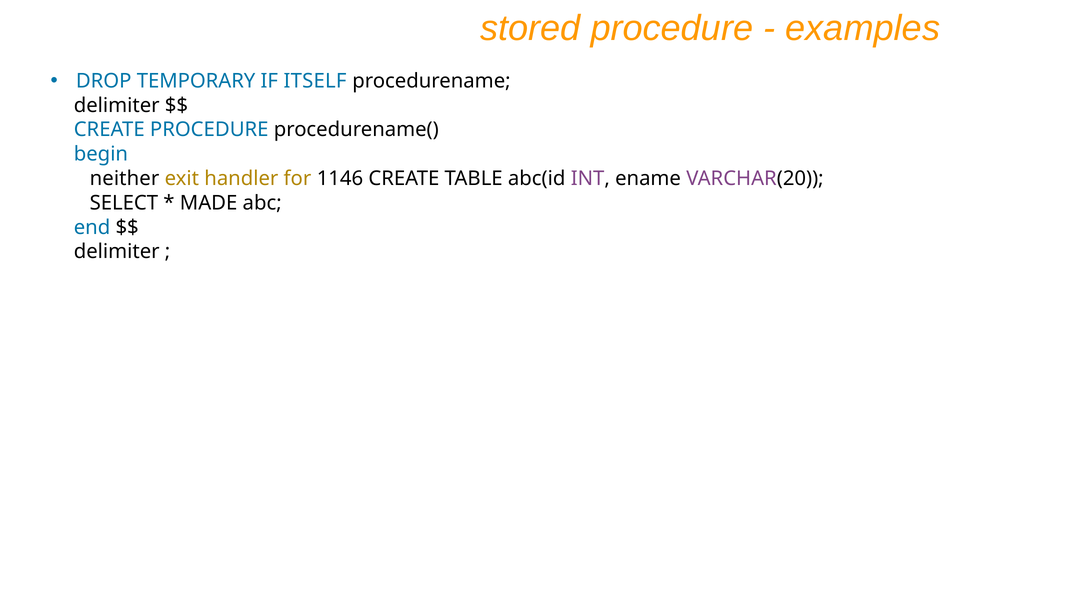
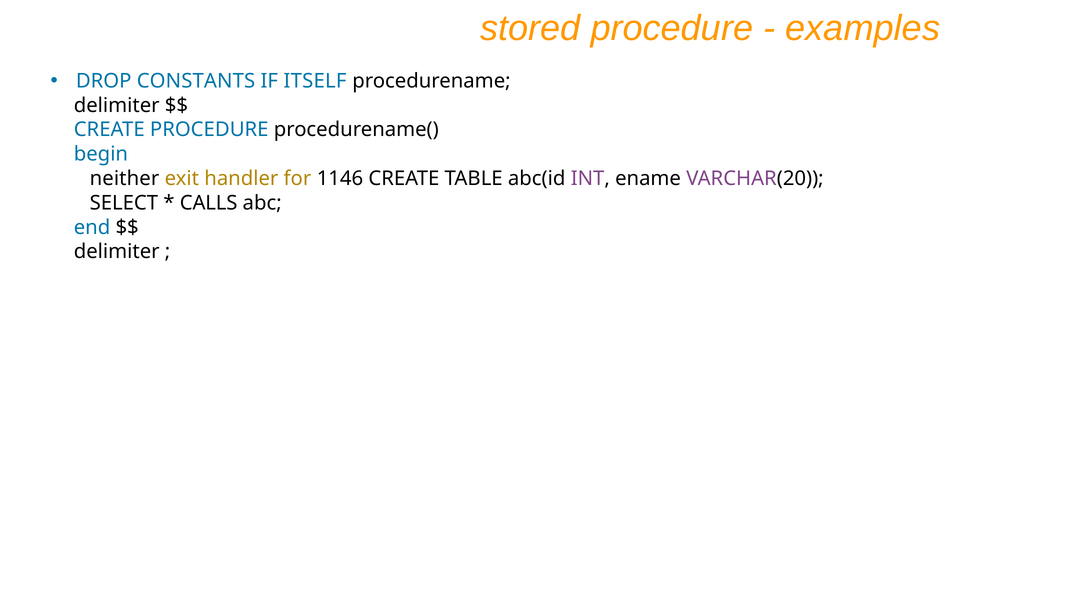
TEMPORARY: TEMPORARY -> CONSTANTS
MADE: MADE -> CALLS
